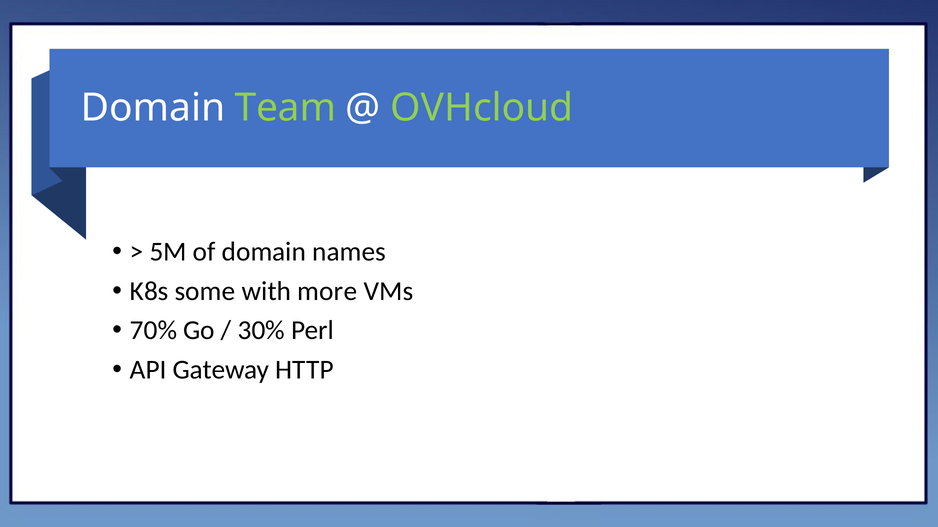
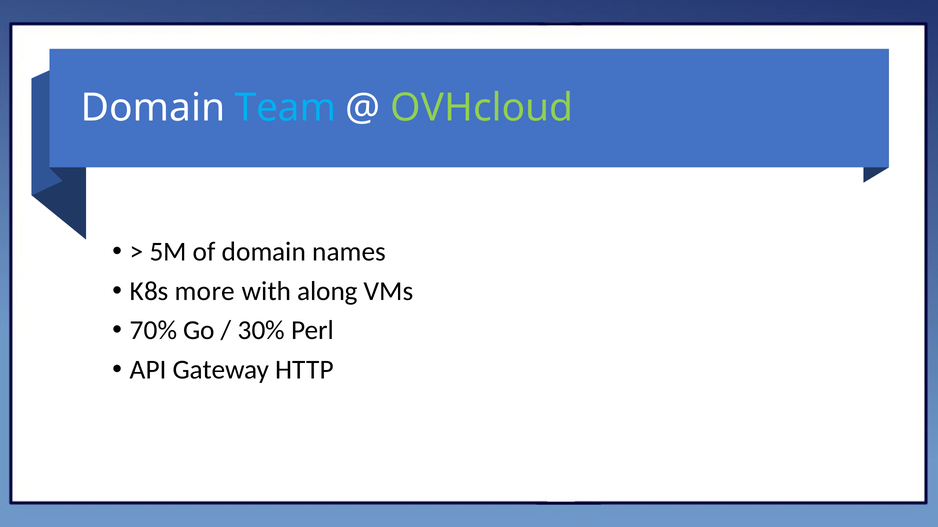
Team colour: light green -> light blue
some: some -> more
more: more -> along
